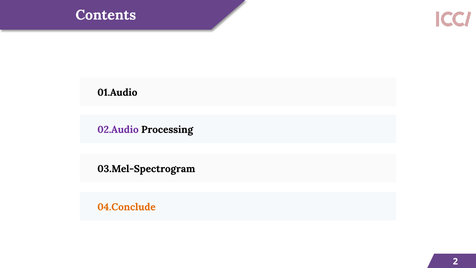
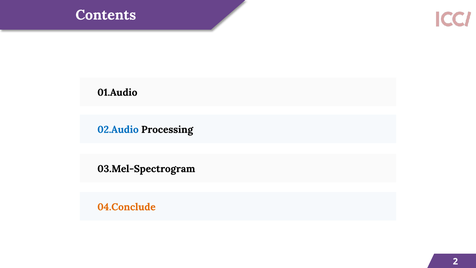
02.Audio colour: purple -> blue
